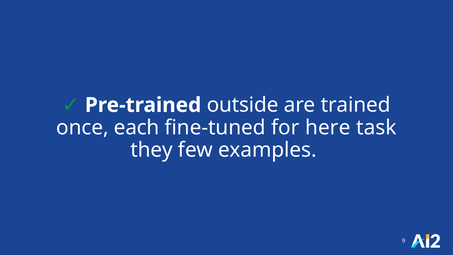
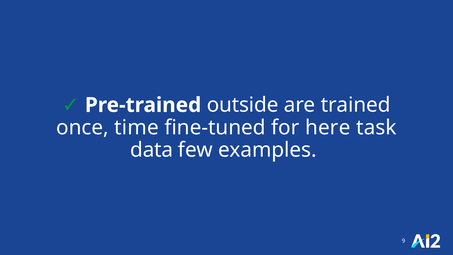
each: each -> time
they: they -> data
